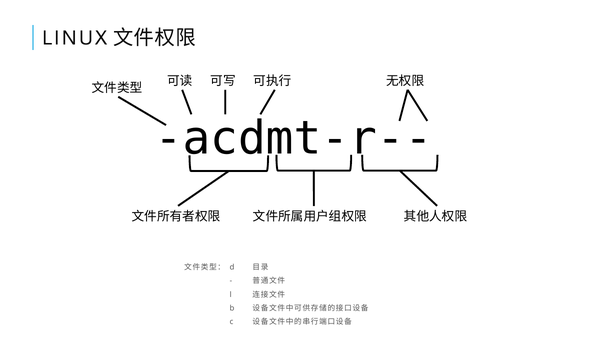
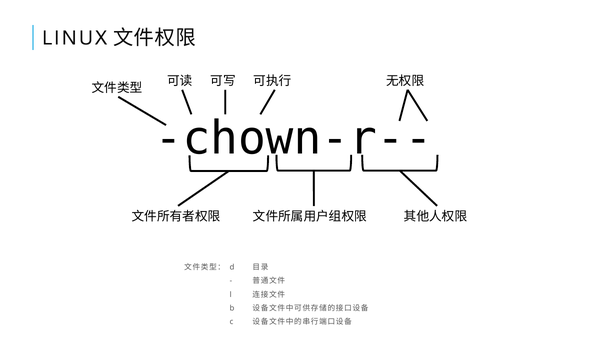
acdmt-r--: acdmt-r-- -> chown-r--
